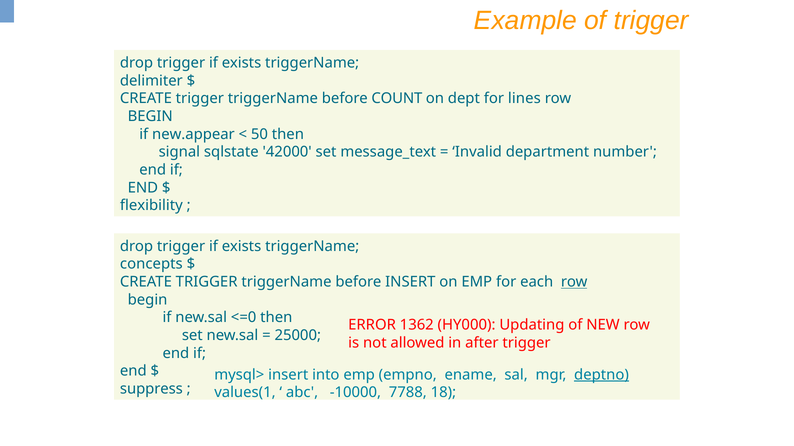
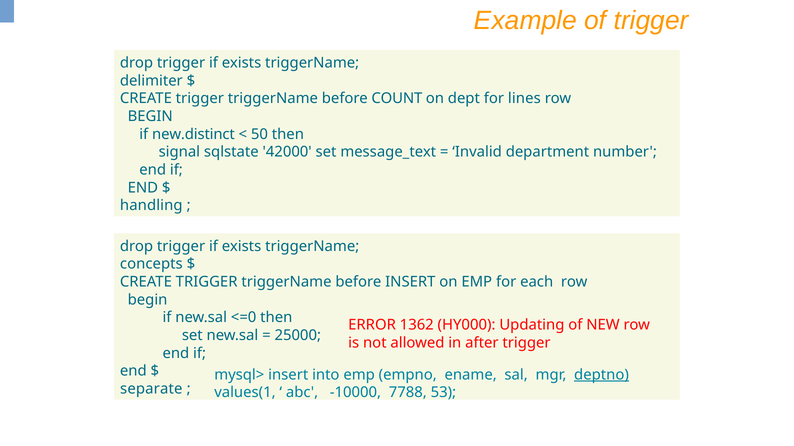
new.appear: new.appear -> new.distinct
flexibility: flexibility -> handling
row at (574, 282) underline: present -> none
suppress: suppress -> separate
18: 18 -> 53
